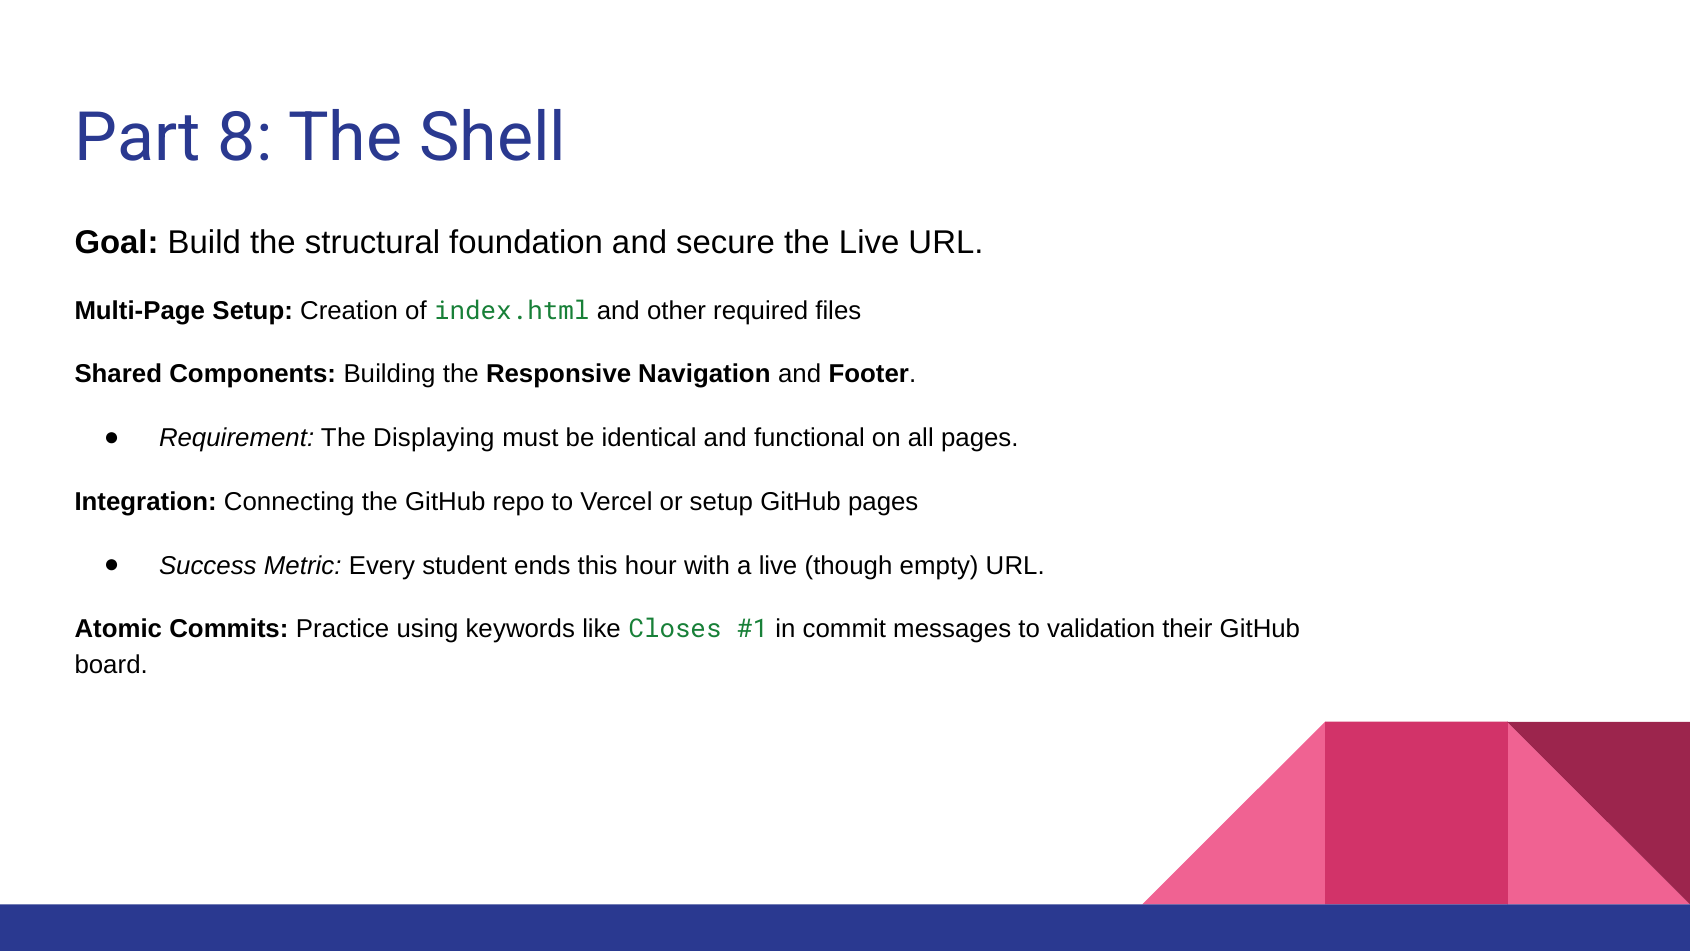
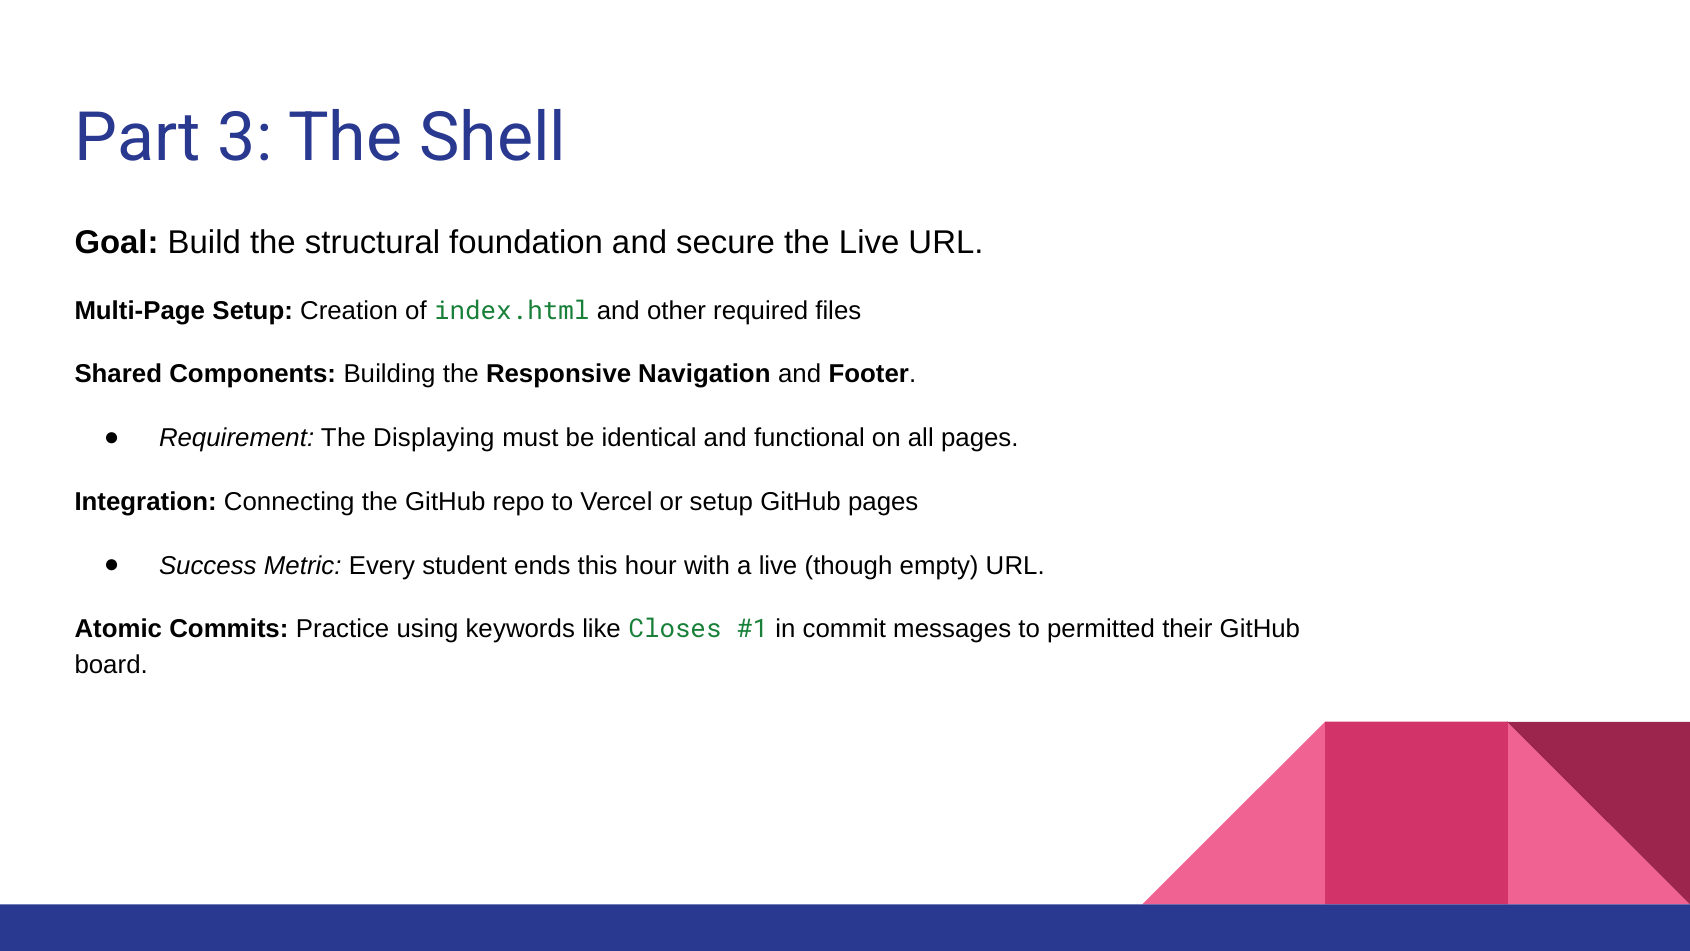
8: 8 -> 3
validation: validation -> permitted
